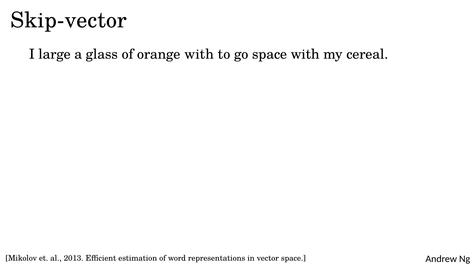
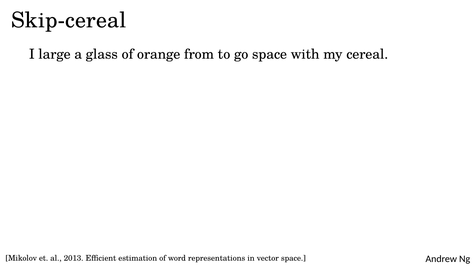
Skip-vector: Skip-vector -> Skip-cereal
orange with: with -> from
